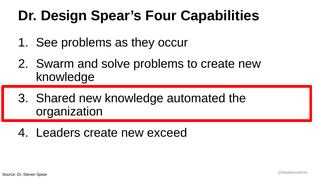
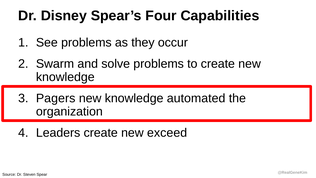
Design: Design -> Disney
Shared: Shared -> Pagers
